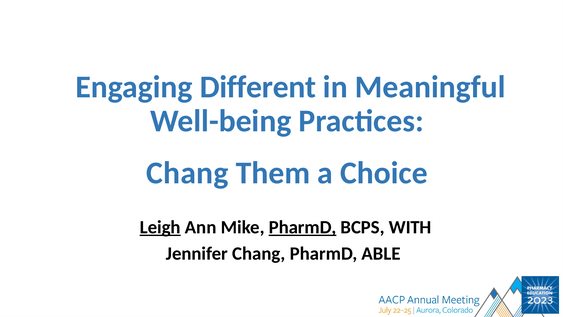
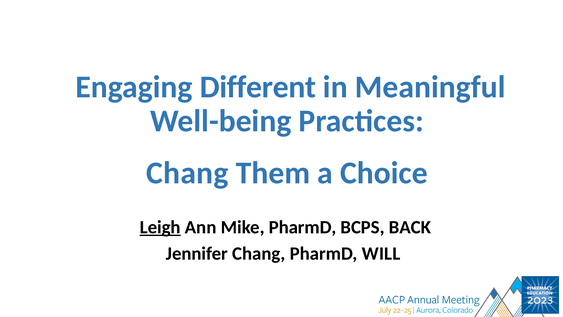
PharmD at (303, 227) underline: present -> none
WITH: WITH -> BACK
ABLE: ABLE -> WILL
